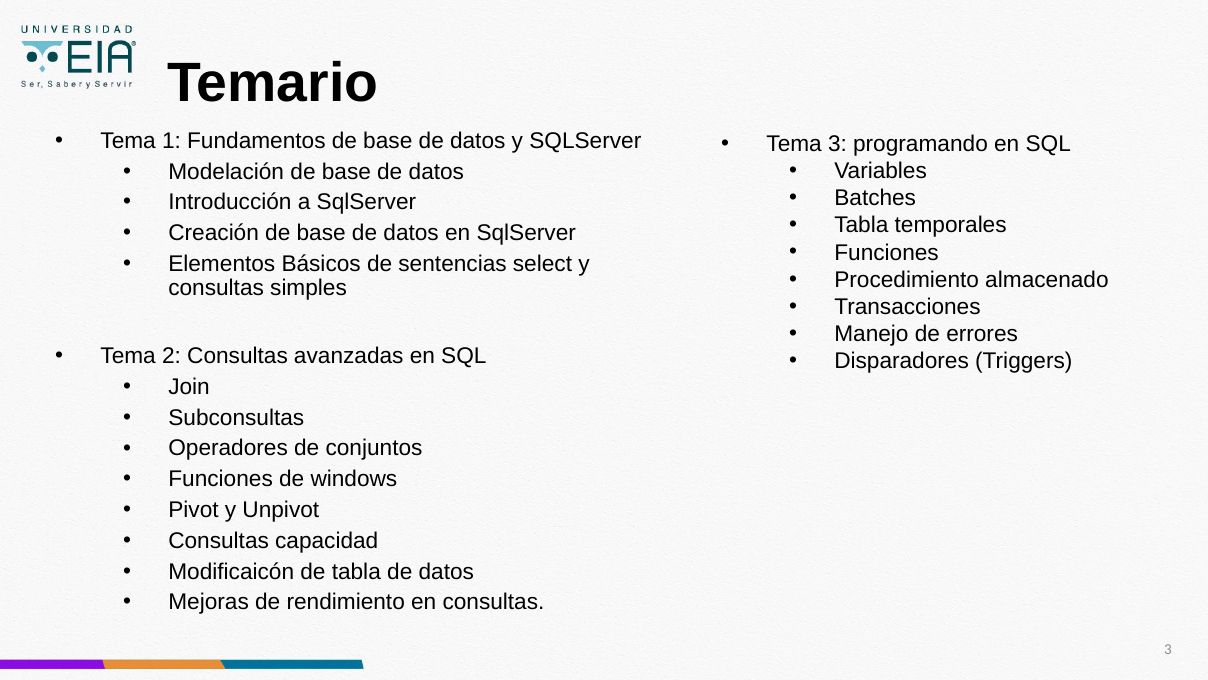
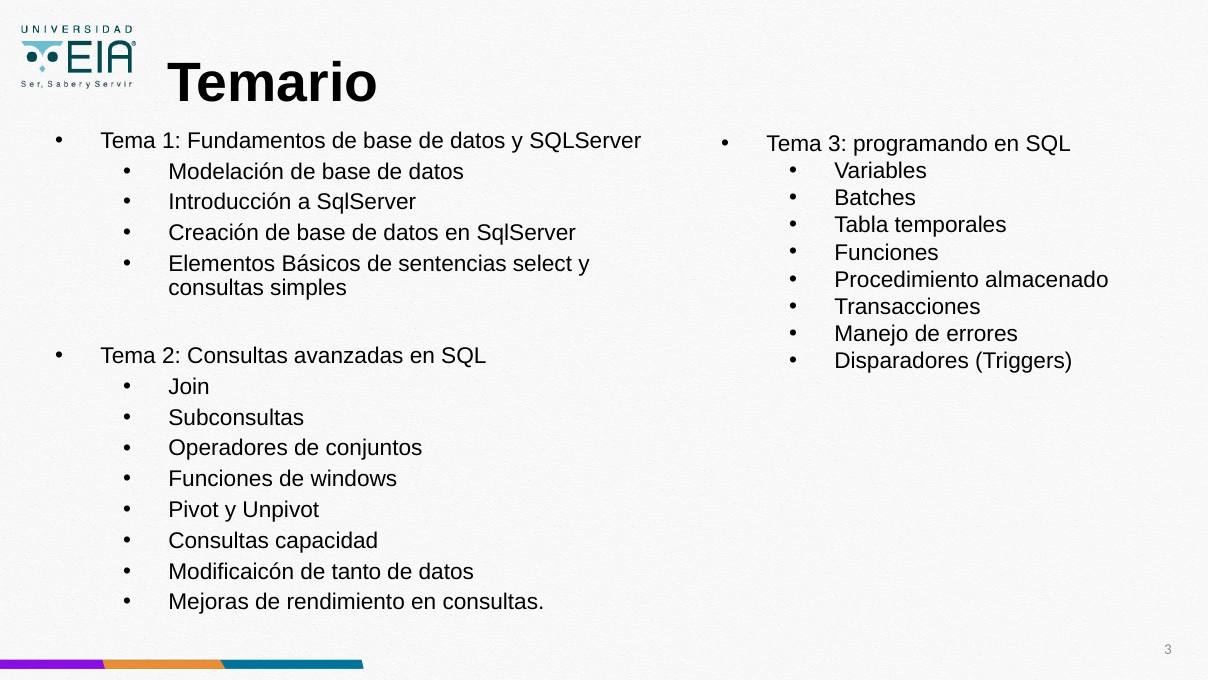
de tabla: tabla -> tanto
